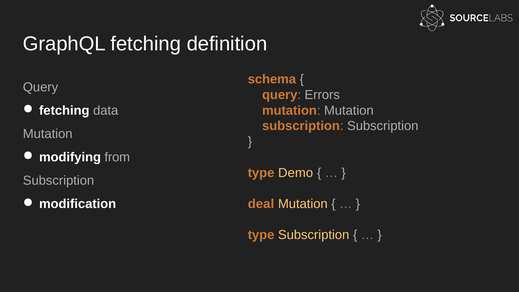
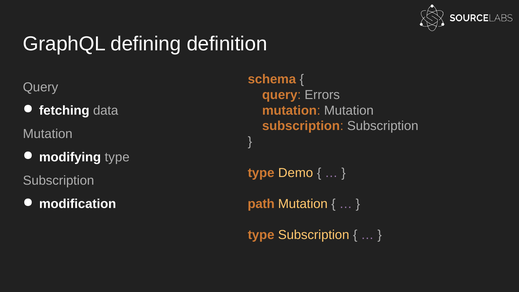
GraphQL fetching: fetching -> defining
modifying from: from -> type
deal: deal -> path
